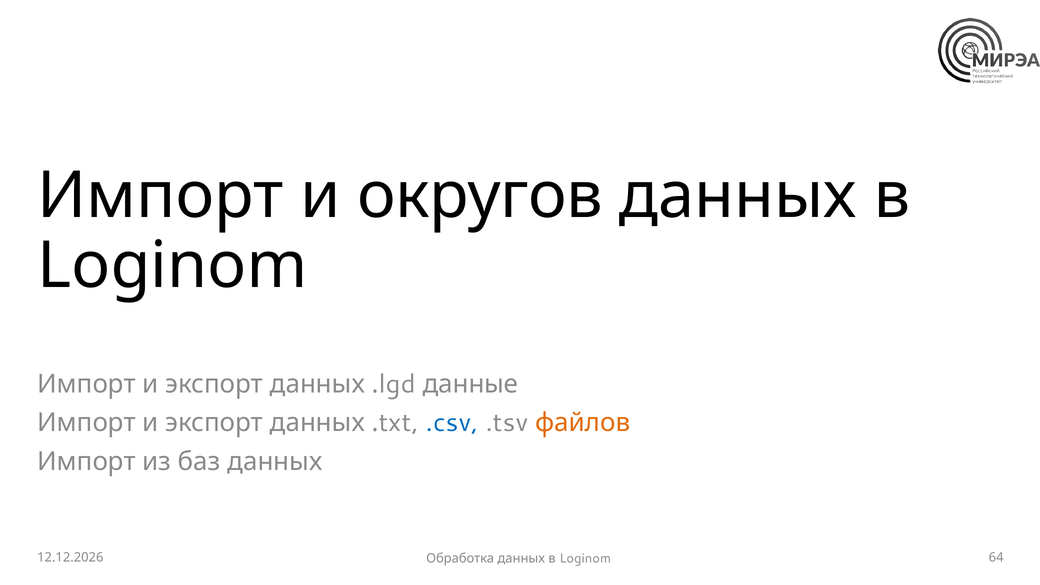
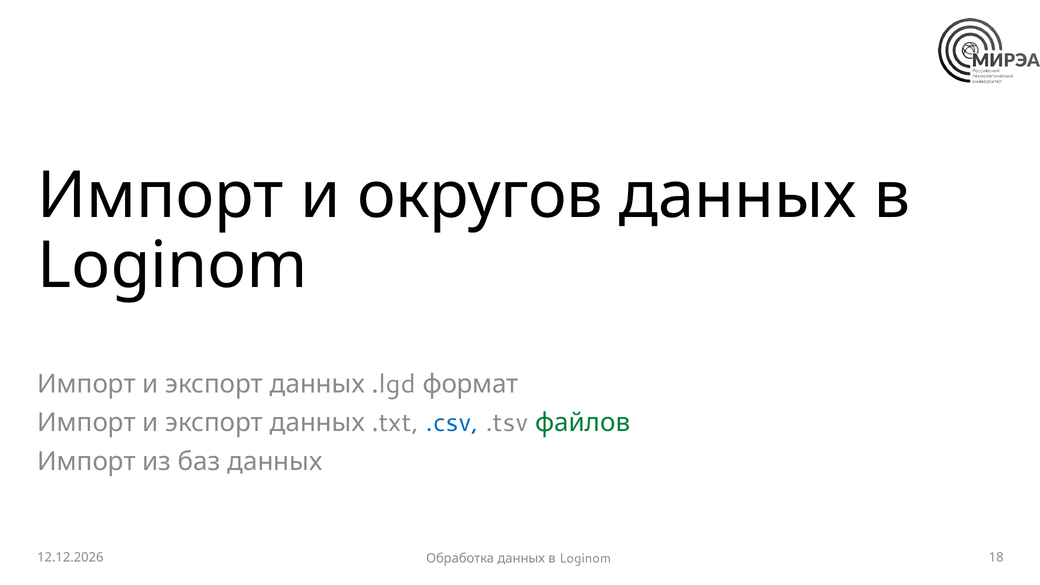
данные: данные -> формат
файлов colour: orange -> green
64: 64 -> 18
